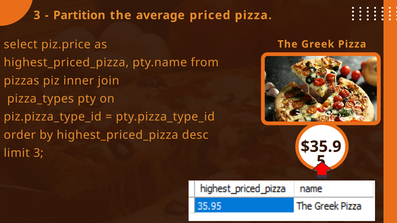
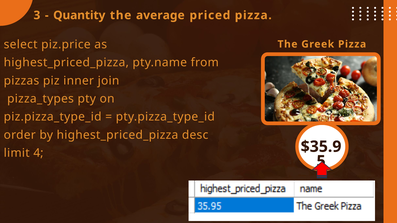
Partition: Partition -> Quantity
limit 3: 3 -> 4
